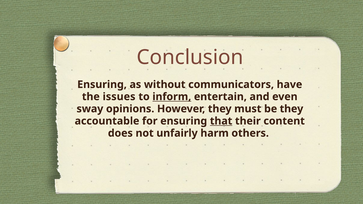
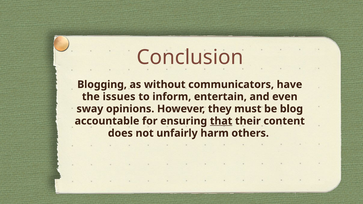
Ensuring at (102, 85): Ensuring -> Blogging
inform underline: present -> none
be they: they -> blog
